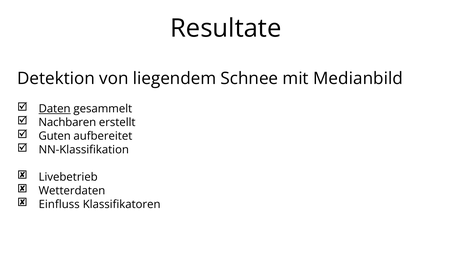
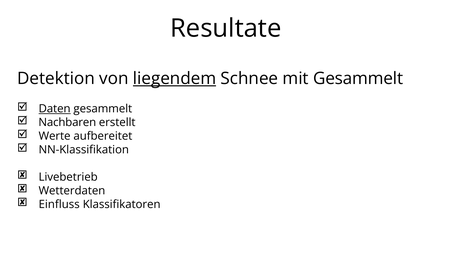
liegendem underline: none -> present
mit Medianbild: Medianbild -> Gesammelt
Guten: Guten -> Werte
